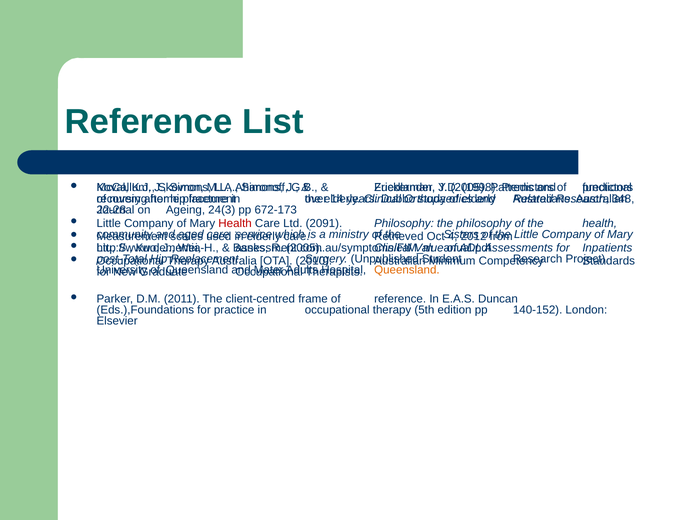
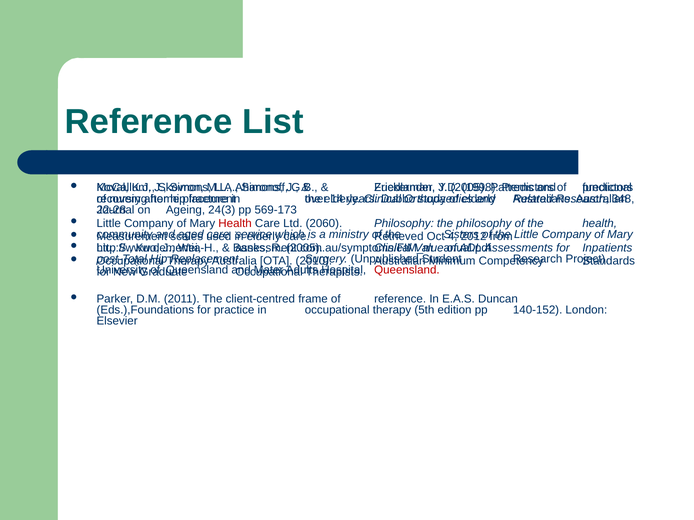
672-173: 672-173 -> 569-173
2091: 2091 -> 2060
Queensland at (407, 270) colour: orange -> red
